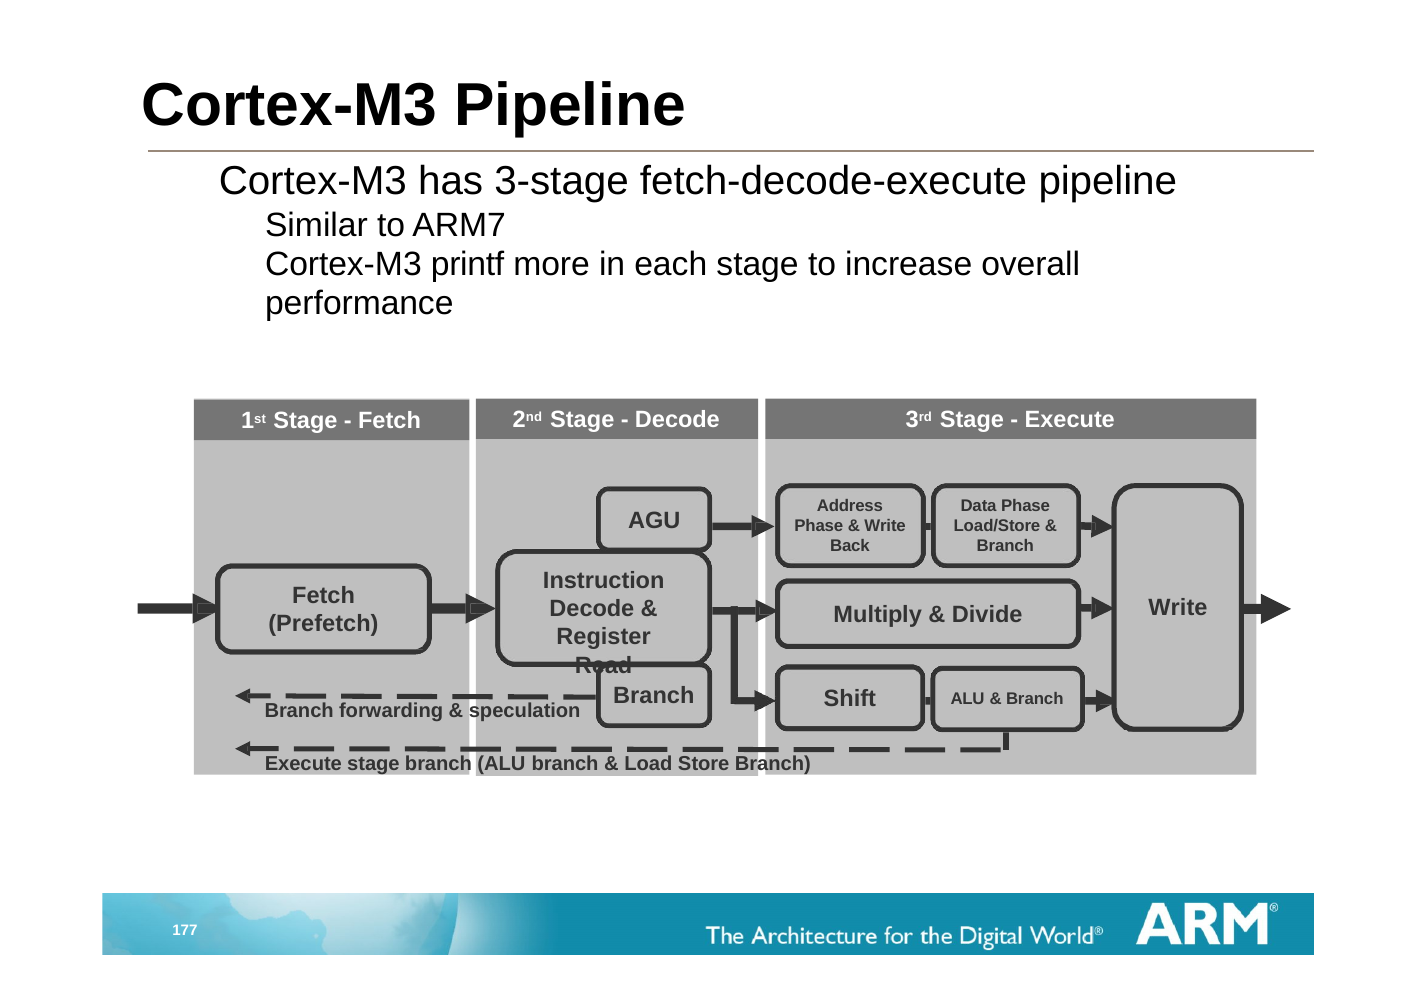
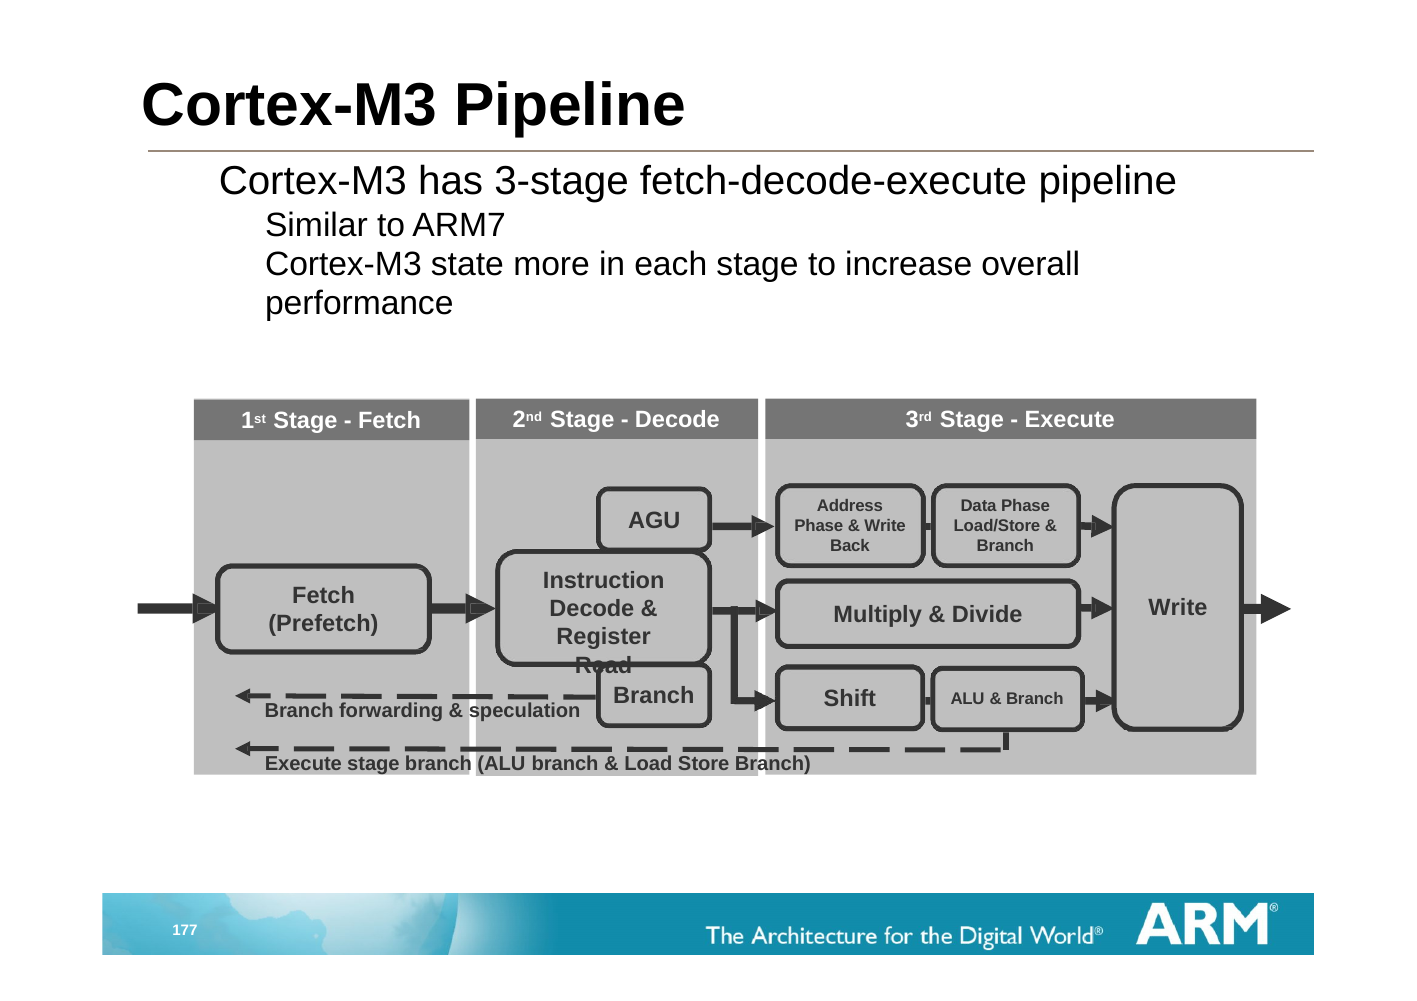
printf: printf -> state
